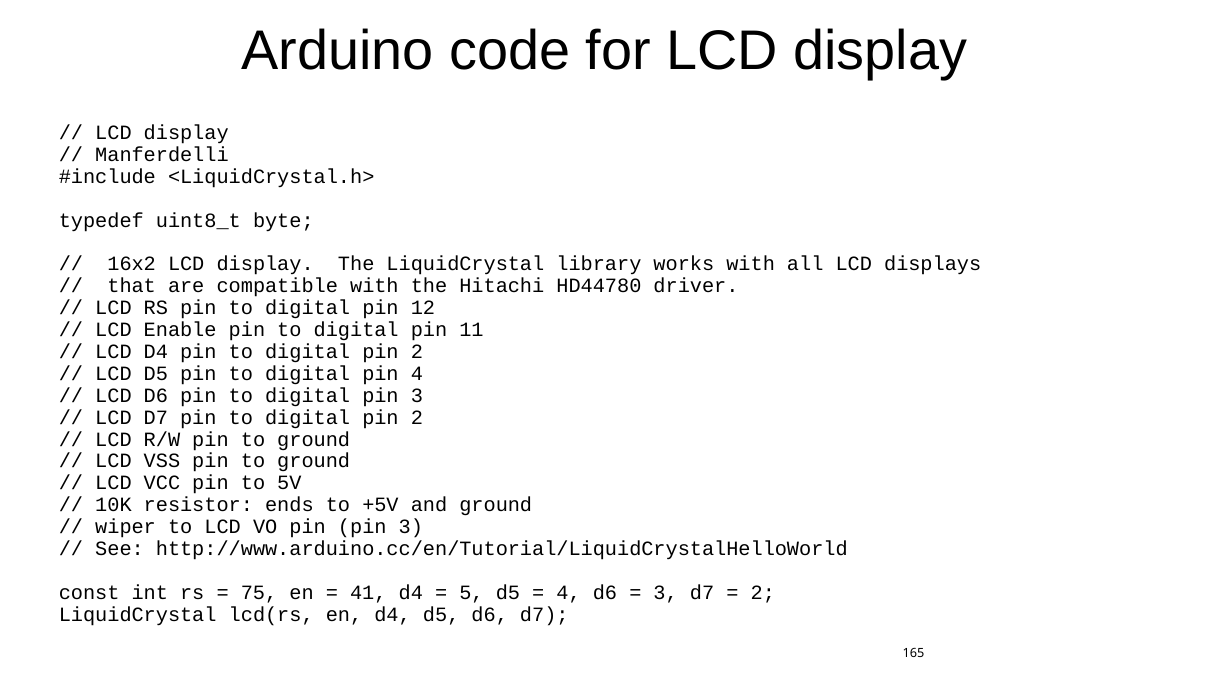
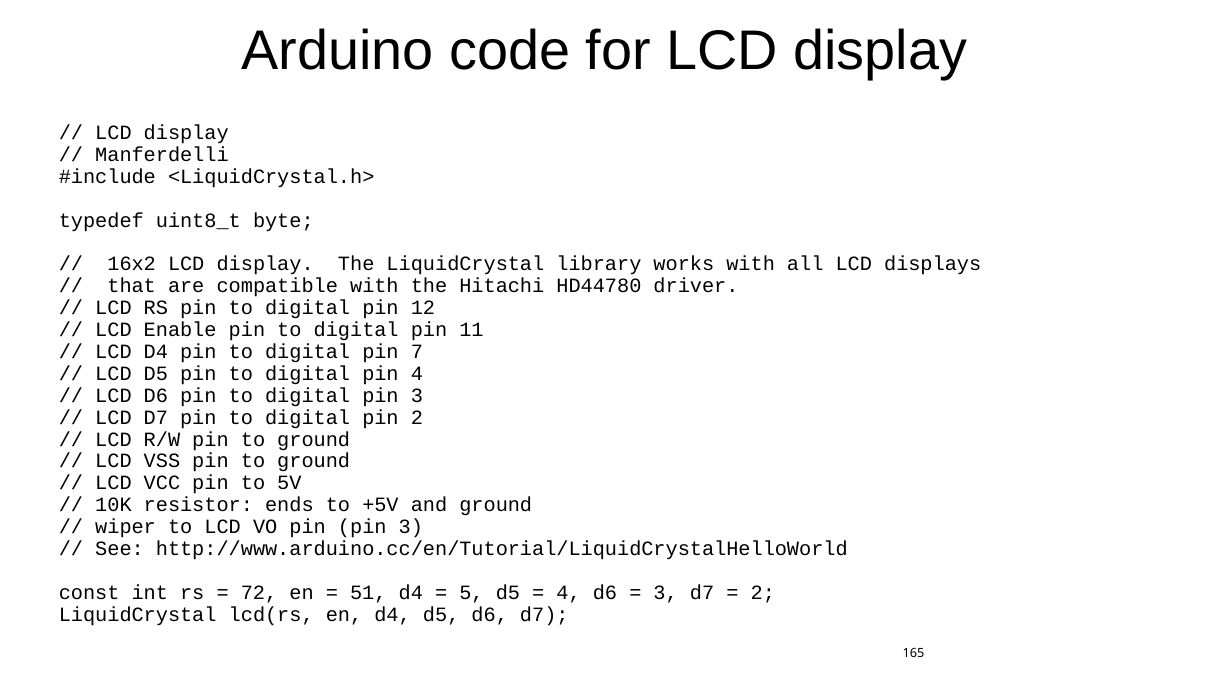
2 at (417, 352): 2 -> 7
75: 75 -> 72
41: 41 -> 51
